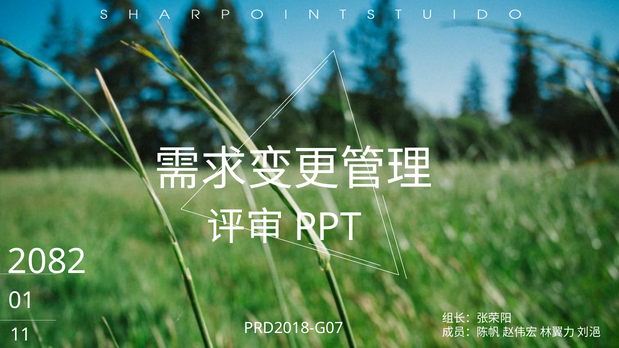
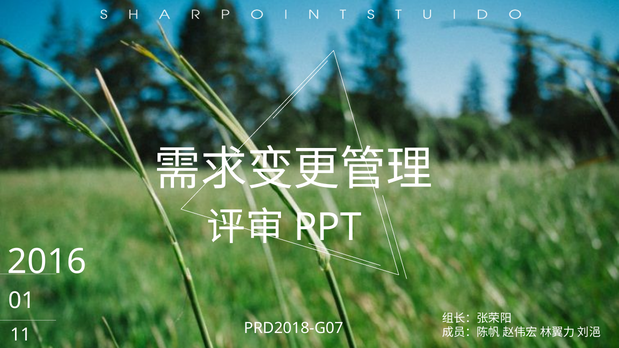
2082: 2082 -> 2016
